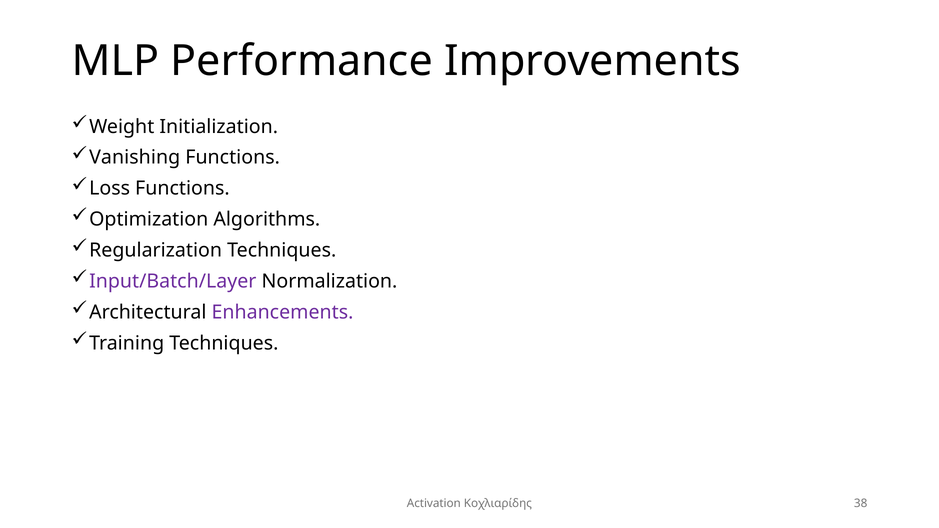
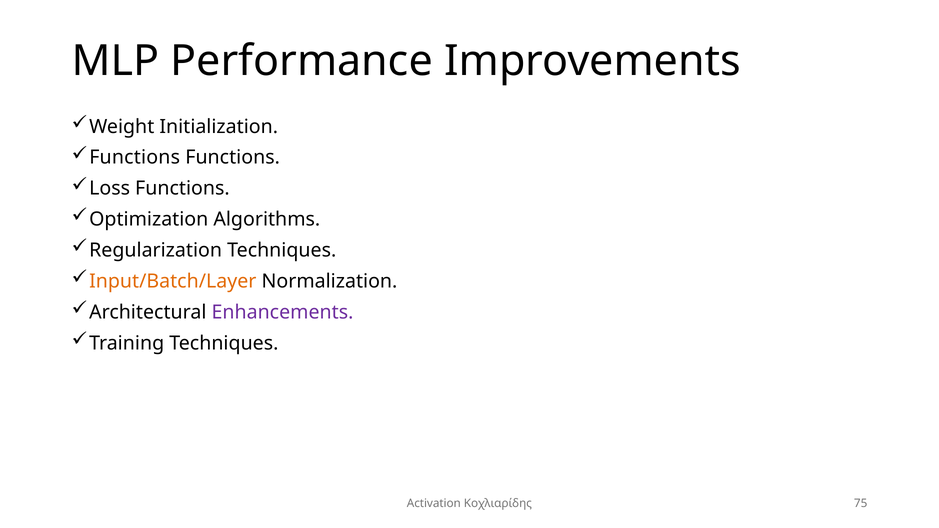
Vanishing at (135, 158): Vanishing -> Functions
Input/Batch/Layer colour: purple -> orange
38: 38 -> 75
